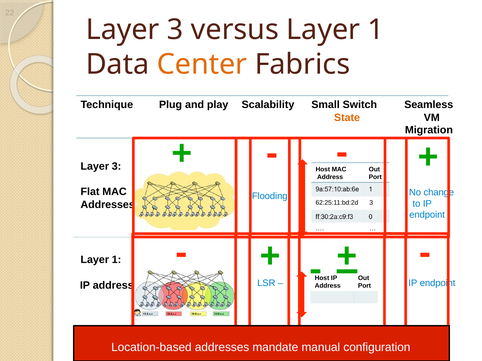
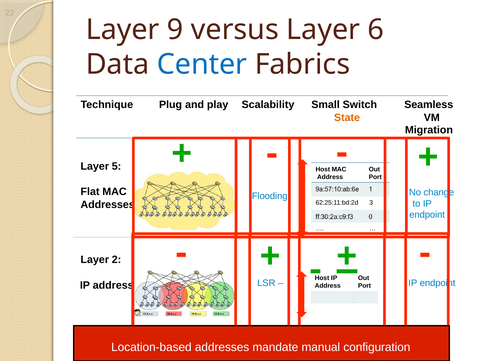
3 at (175, 30): 3 -> 9
versus Layer 1: 1 -> 6
Center colour: orange -> blue
3 at (117, 167): 3 -> 5
1 at (117, 260): 1 -> 2
